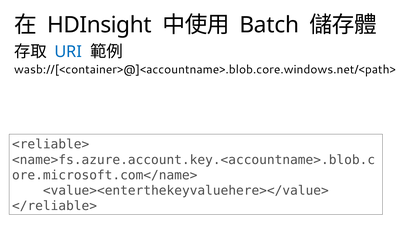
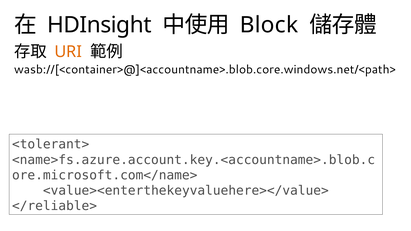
Batch: Batch -> Block
URI colour: blue -> orange
<reliable>: <reliable> -> <tolerant>
